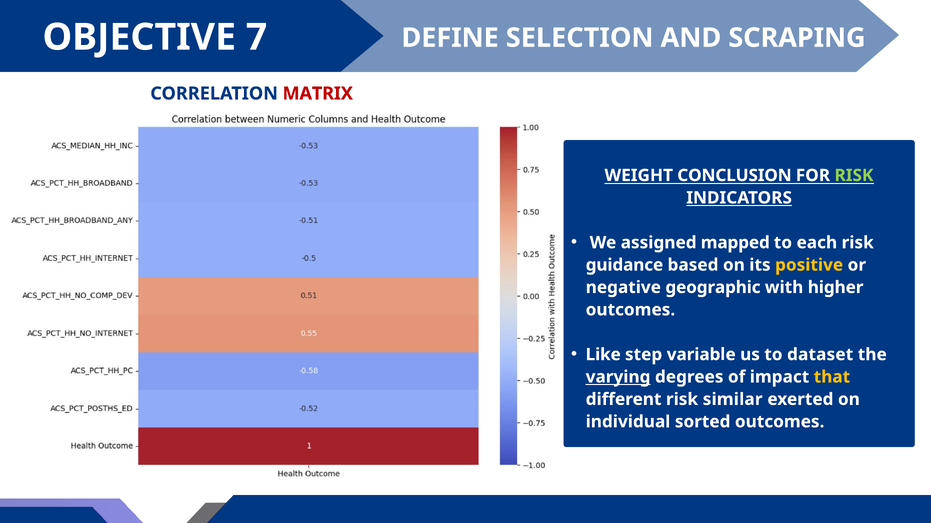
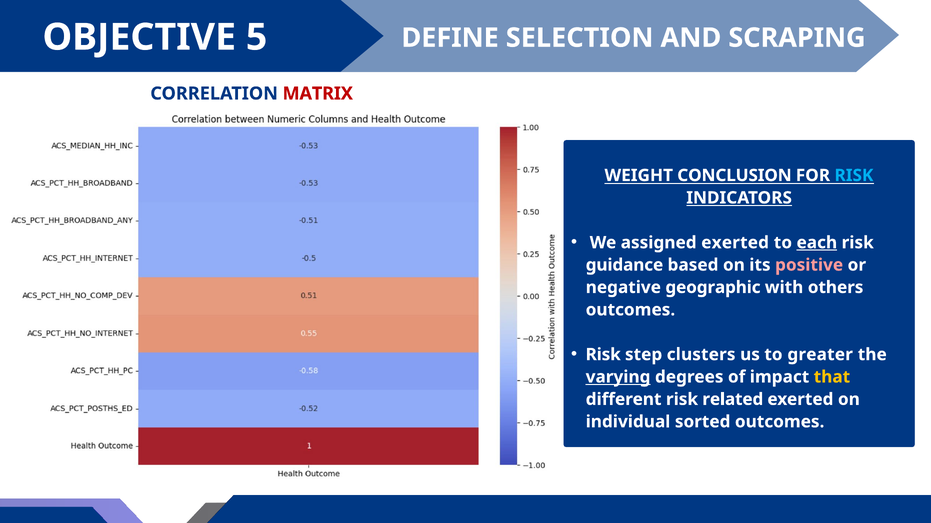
7: 7 -> 5
RISK at (854, 176) colour: light green -> light blue
assigned mapped: mapped -> exerted
each underline: none -> present
positive colour: yellow -> pink
higher: higher -> others
Like at (603, 355): Like -> Risk
variable: variable -> clusters
dataset: dataset -> greater
similar: similar -> related
